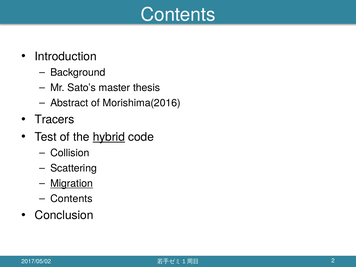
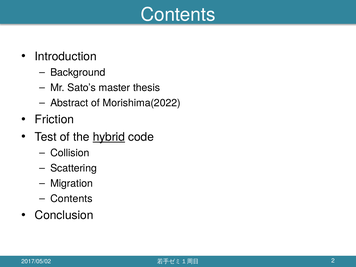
Morishima(2016: Morishima(2016 -> Morishima(2022
Tracers: Tracers -> Friction
Migration underline: present -> none
